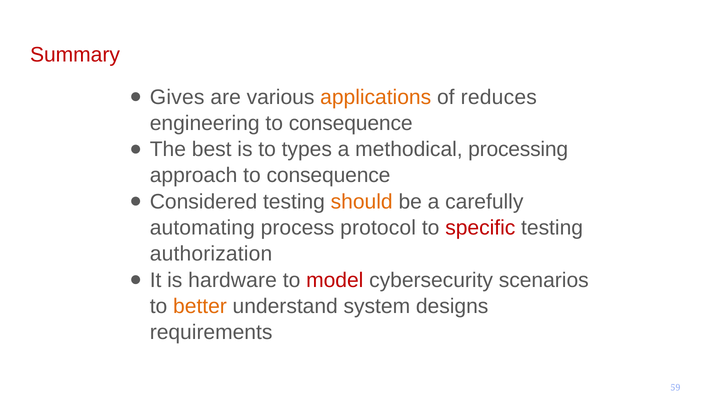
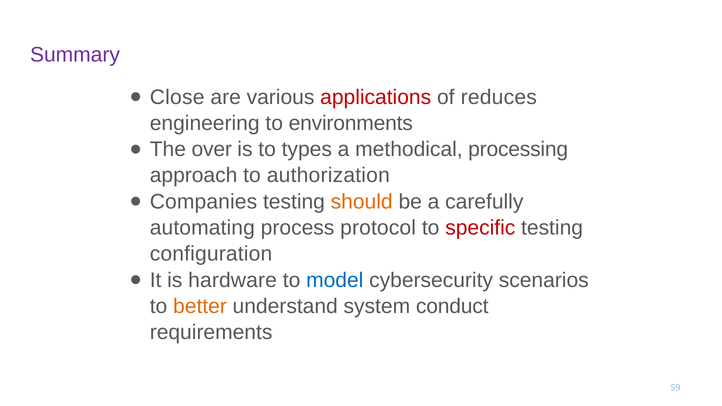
Summary colour: red -> purple
Gives: Gives -> Close
applications colour: orange -> red
engineering to consequence: consequence -> environments
best: best -> over
approach to consequence: consequence -> authorization
Considered: Considered -> Companies
authorization: authorization -> configuration
model colour: red -> blue
designs: designs -> conduct
